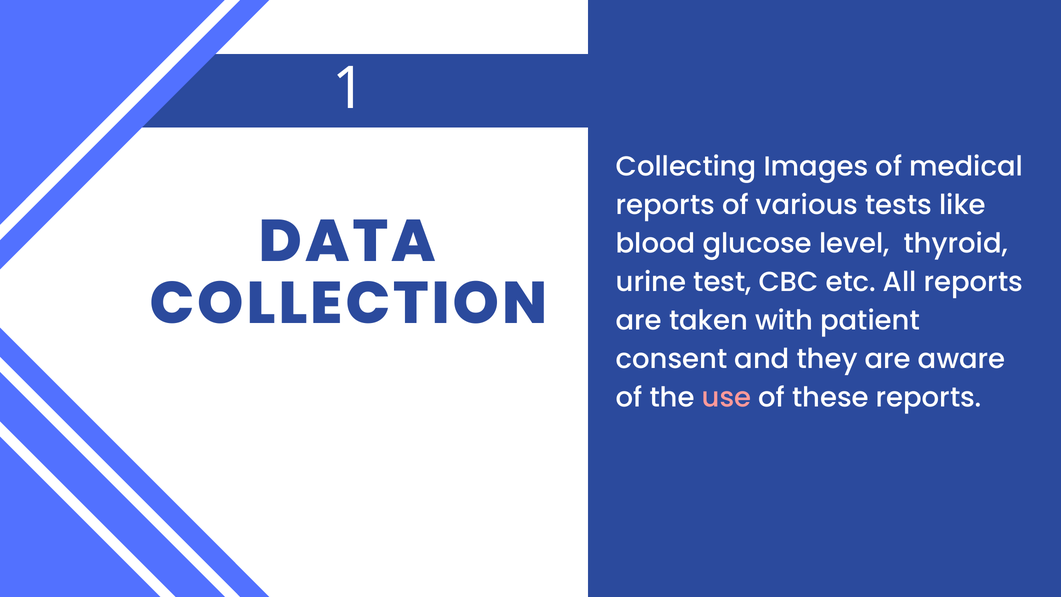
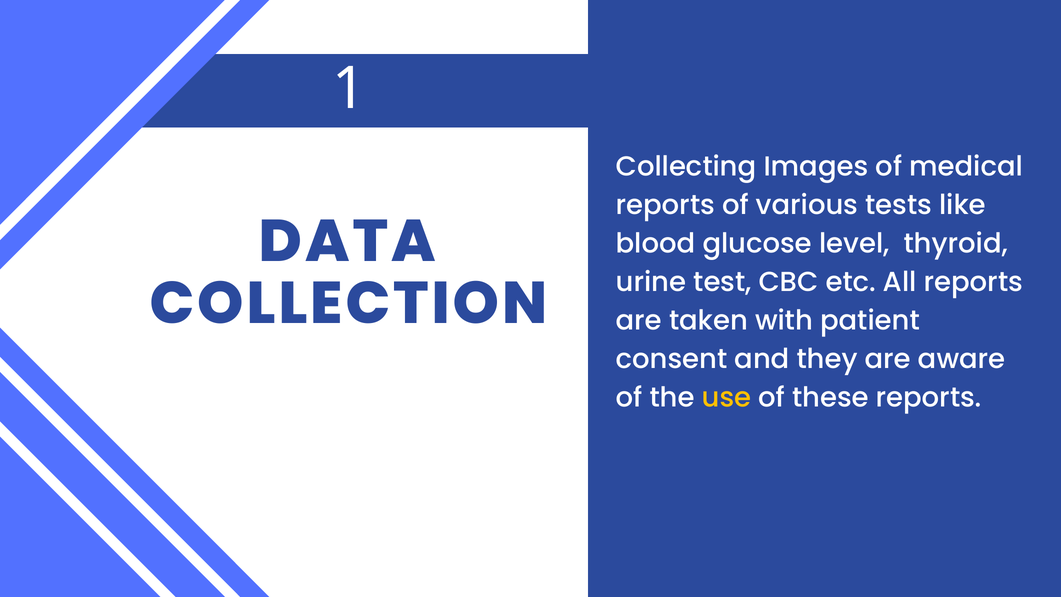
use colour: pink -> yellow
